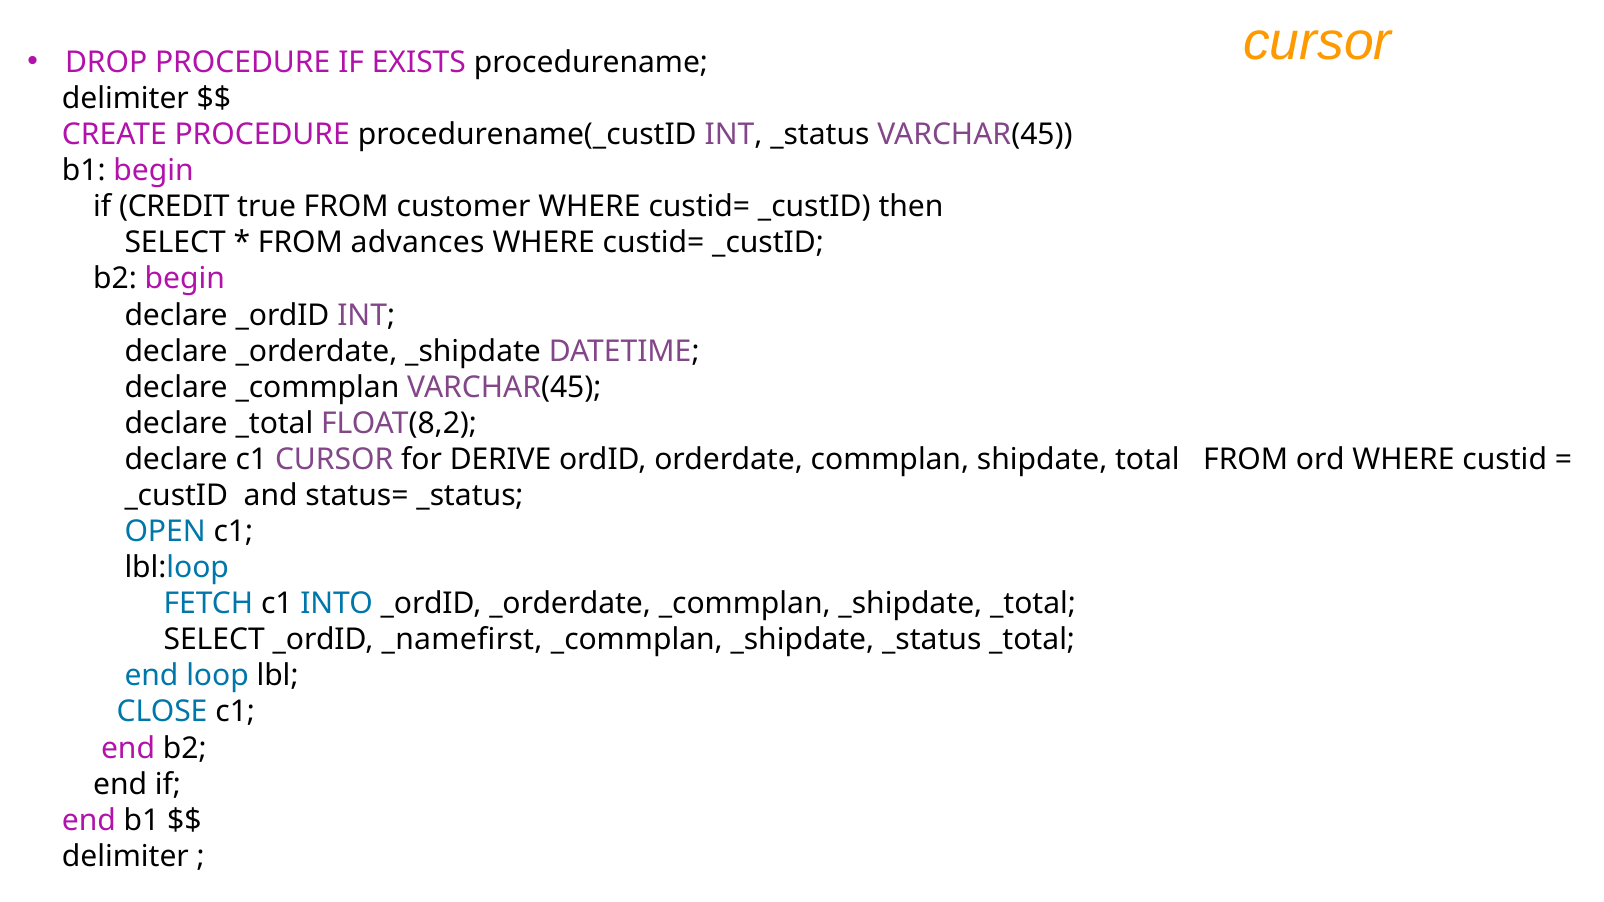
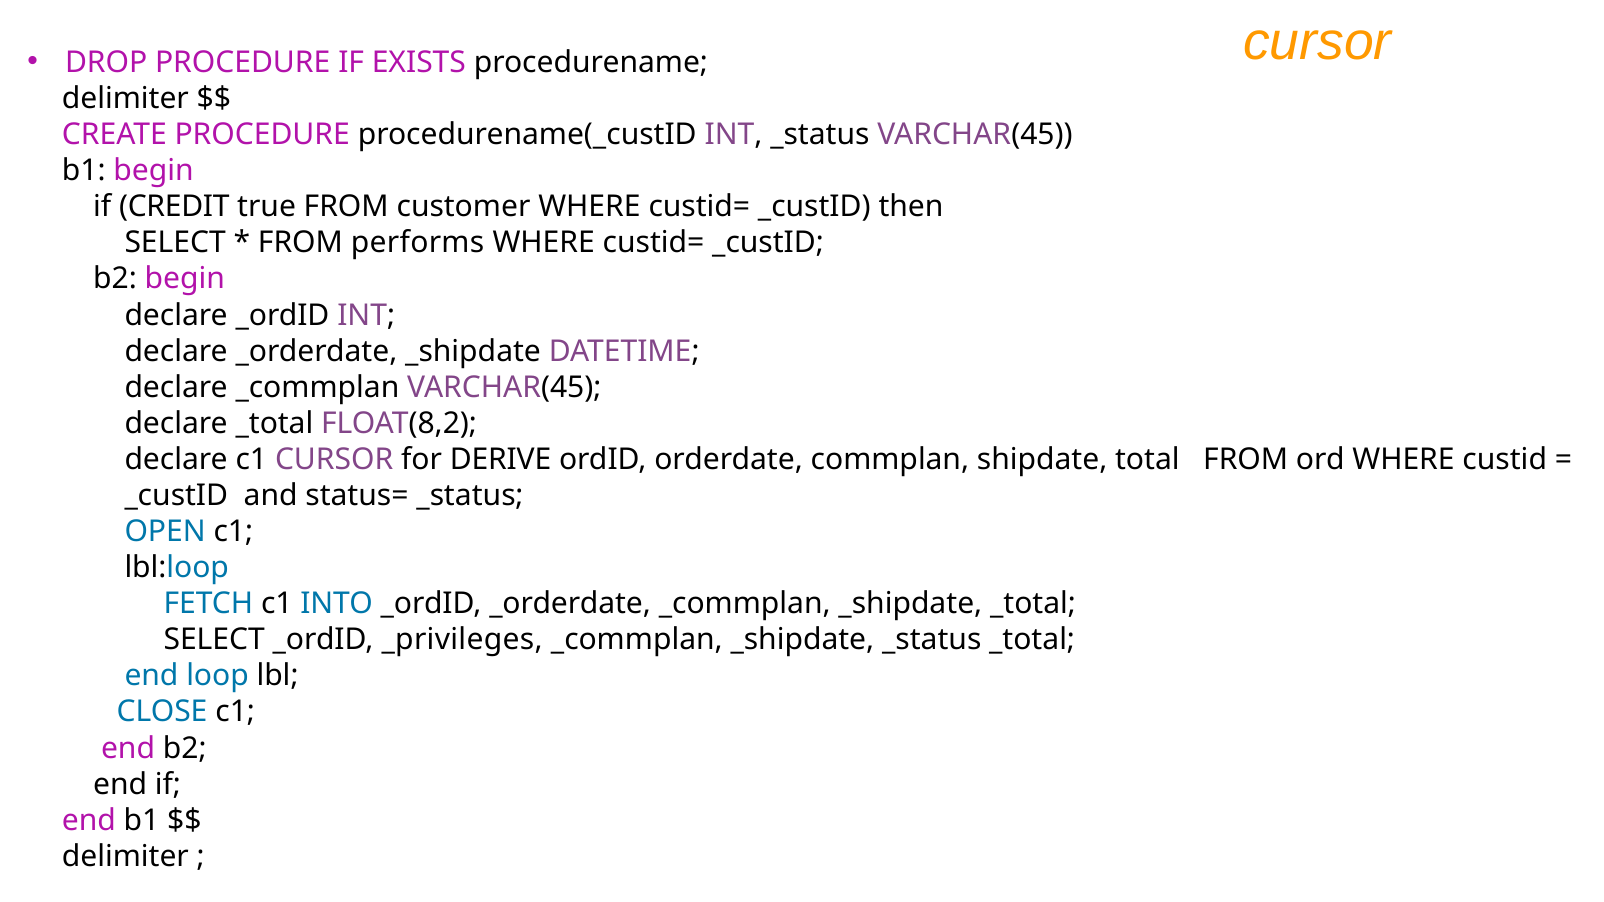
advances: advances -> performs
_namefirst: _namefirst -> _privileges
